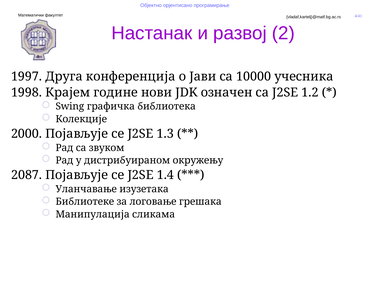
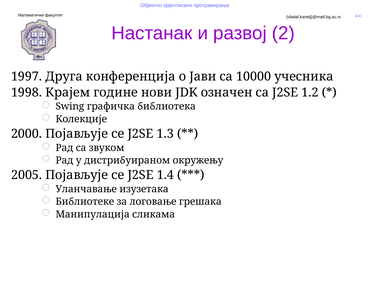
2087: 2087 -> 2005
